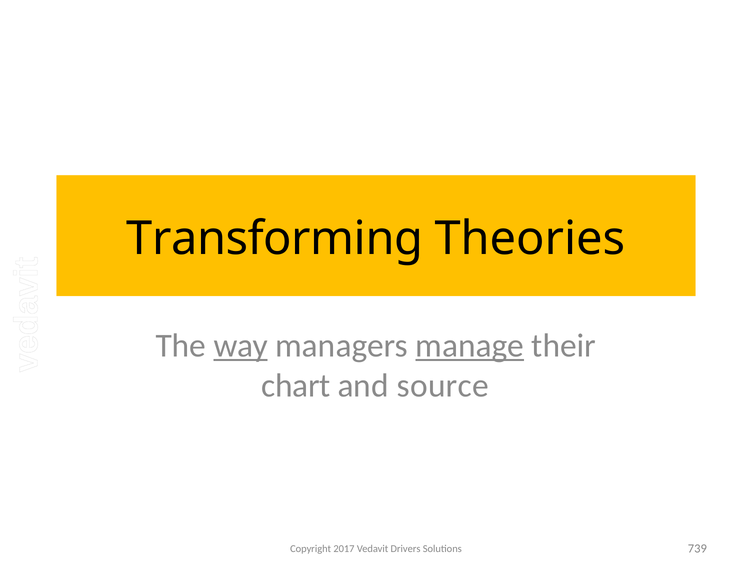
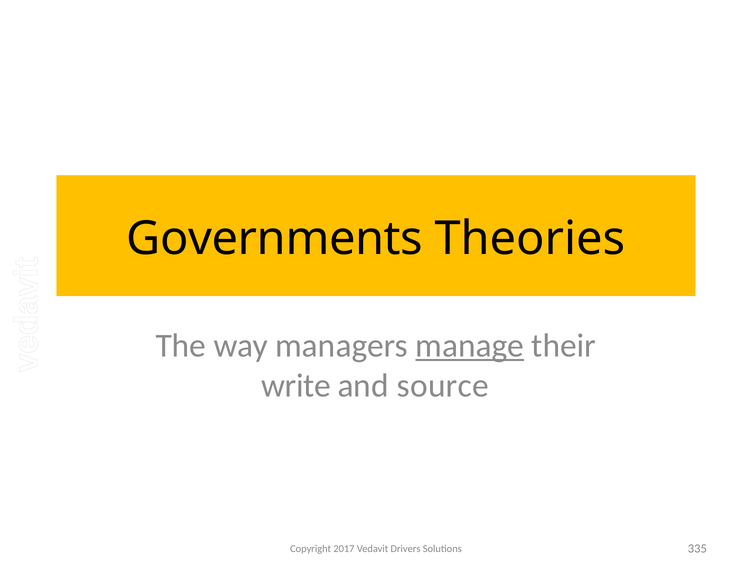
Transforming: Transforming -> Governments
way underline: present -> none
chart: chart -> write
739: 739 -> 335
